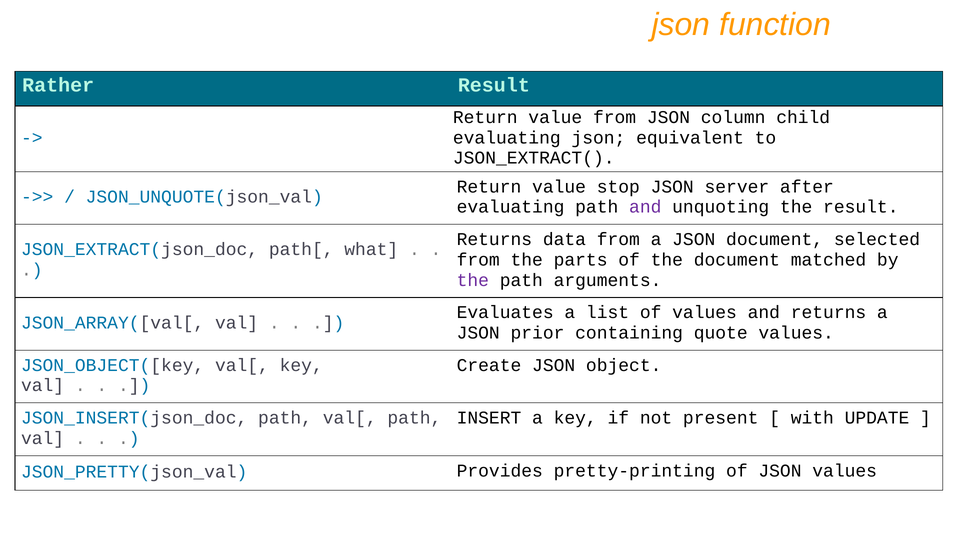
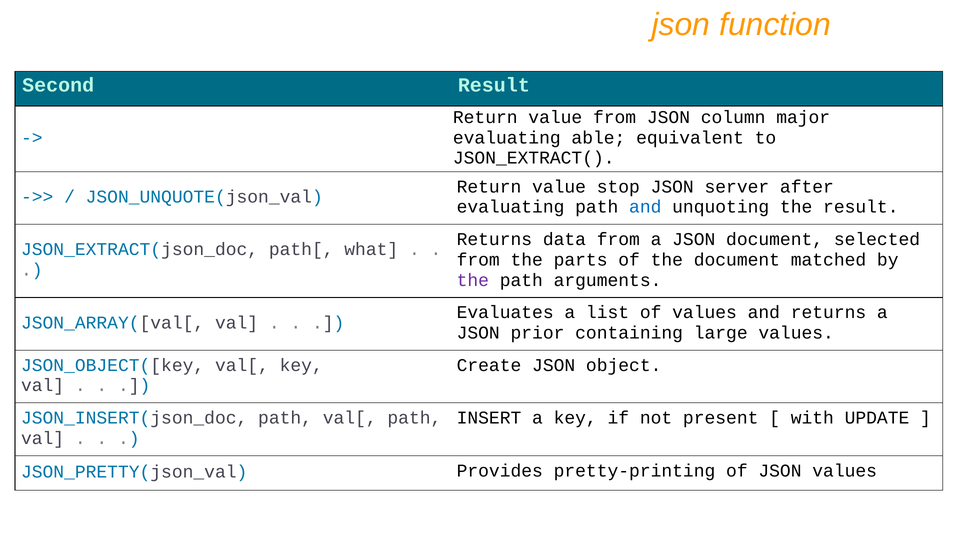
Rather: Rather -> Second
child: child -> major
evaluating json: json -> able
and at (645, 207) colour: purple -> blue
quote: quote -> large
